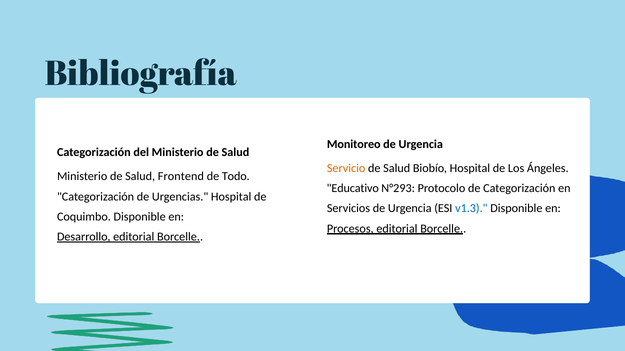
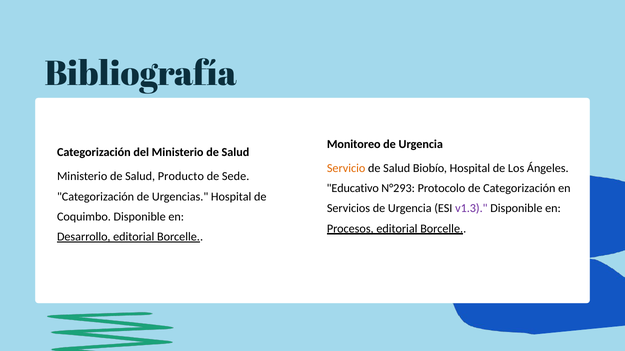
Frontend: Frontend -> Producto
Todo: Todo -> Sede
v1.3 colour: blue -> purple
